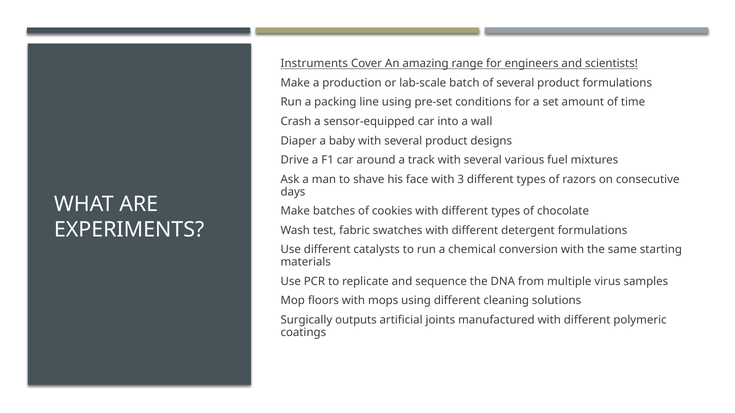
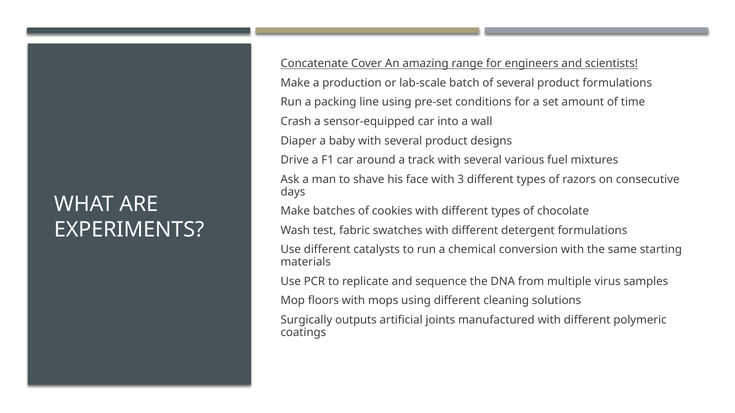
Instruments: Instruments -> Concatenate
